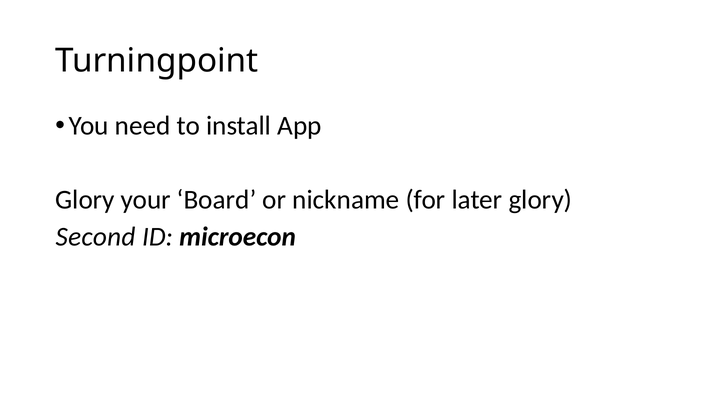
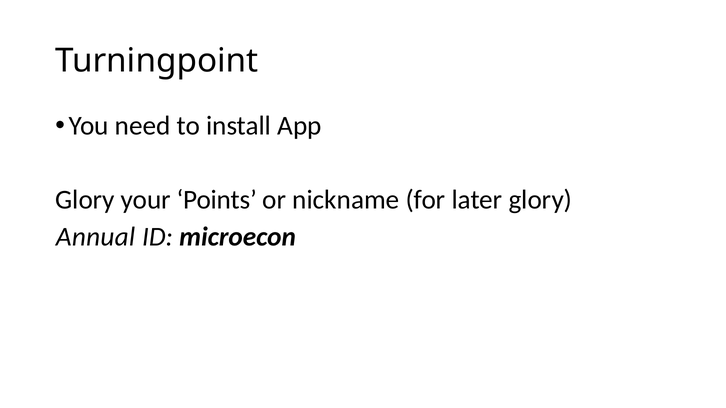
Board: Board -> Points
Second: Second -> Annual
